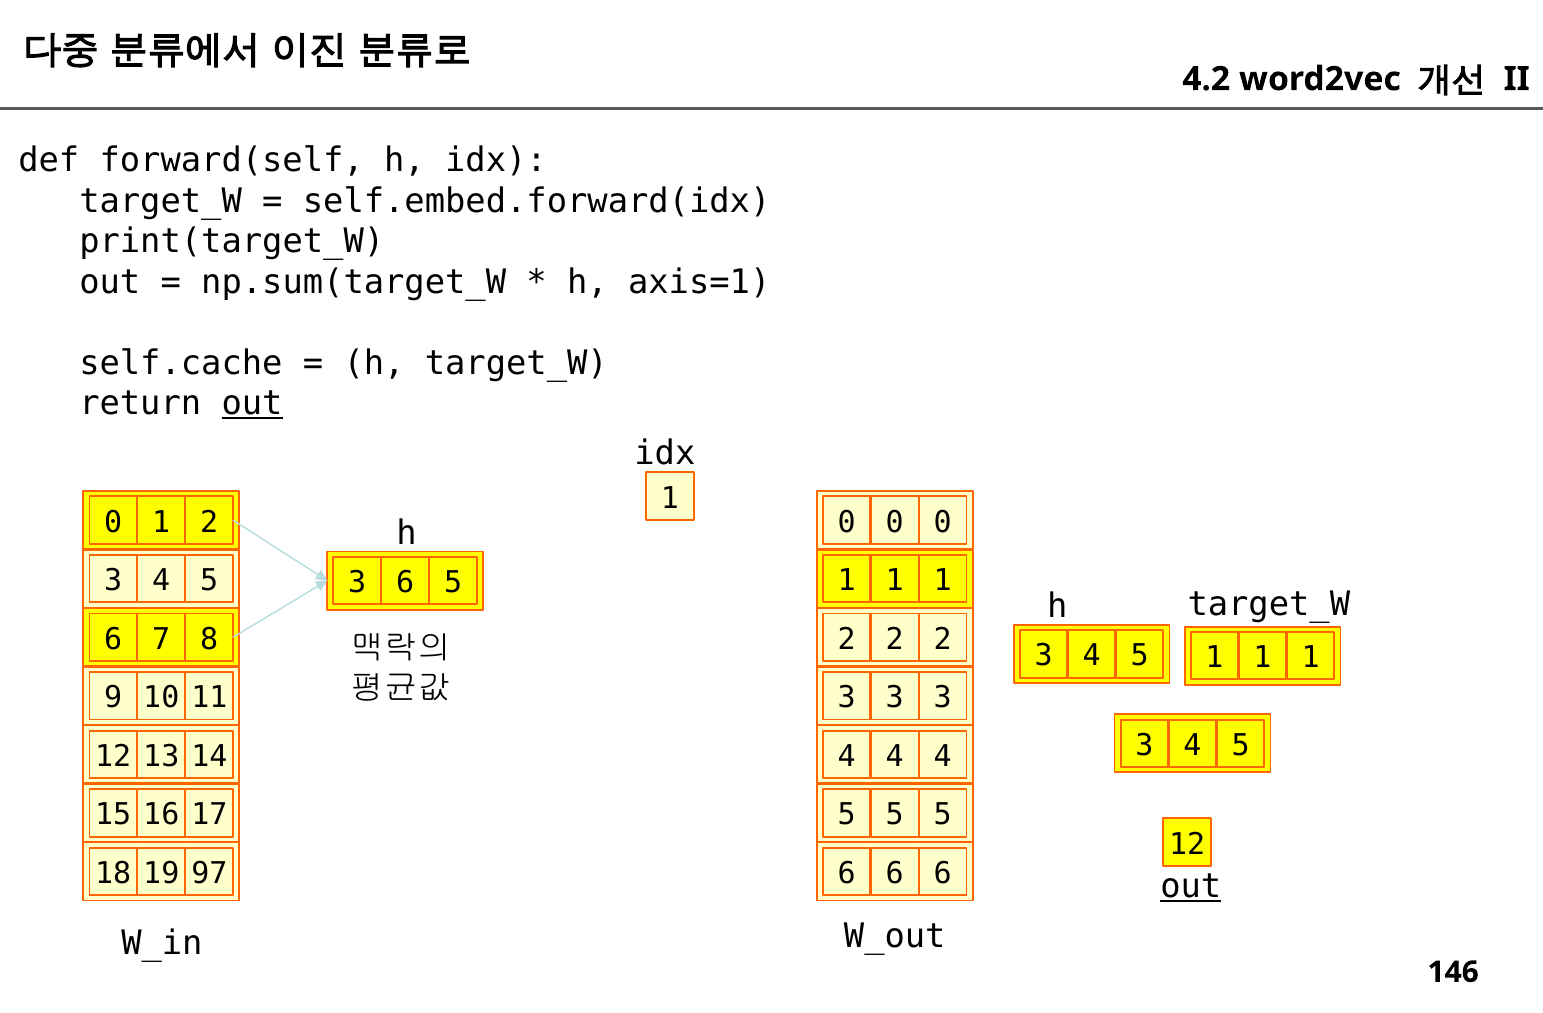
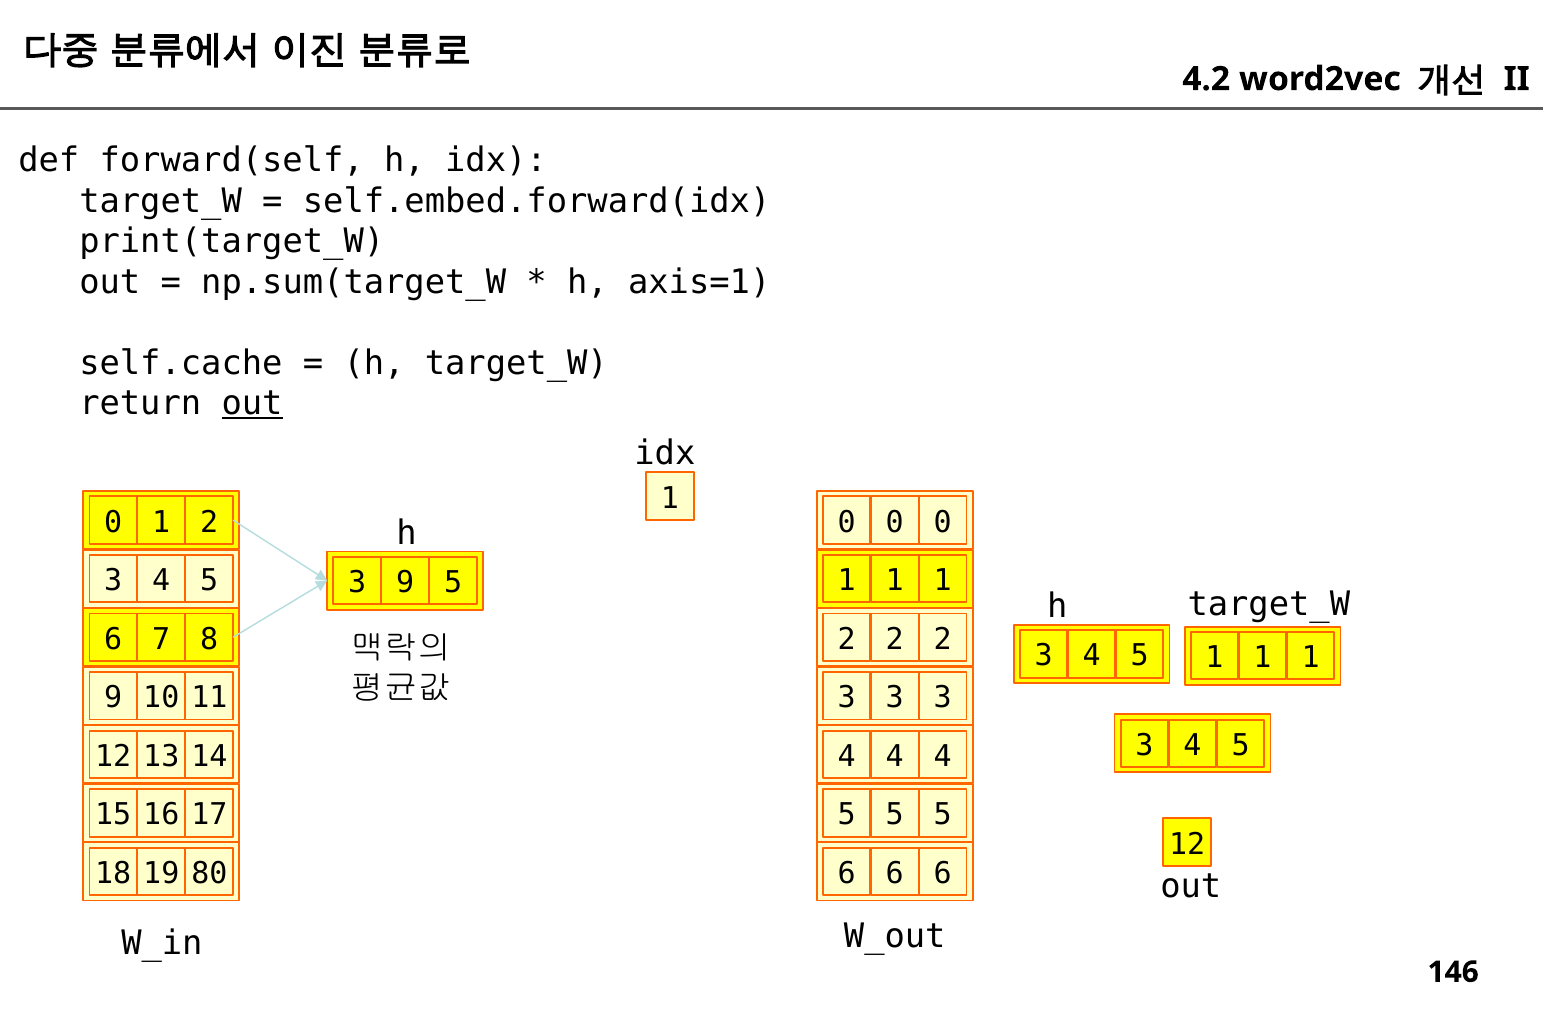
3 6: 6 -> 9
97: 97 -> 80
out at (1191, 887) underline: present -> none
